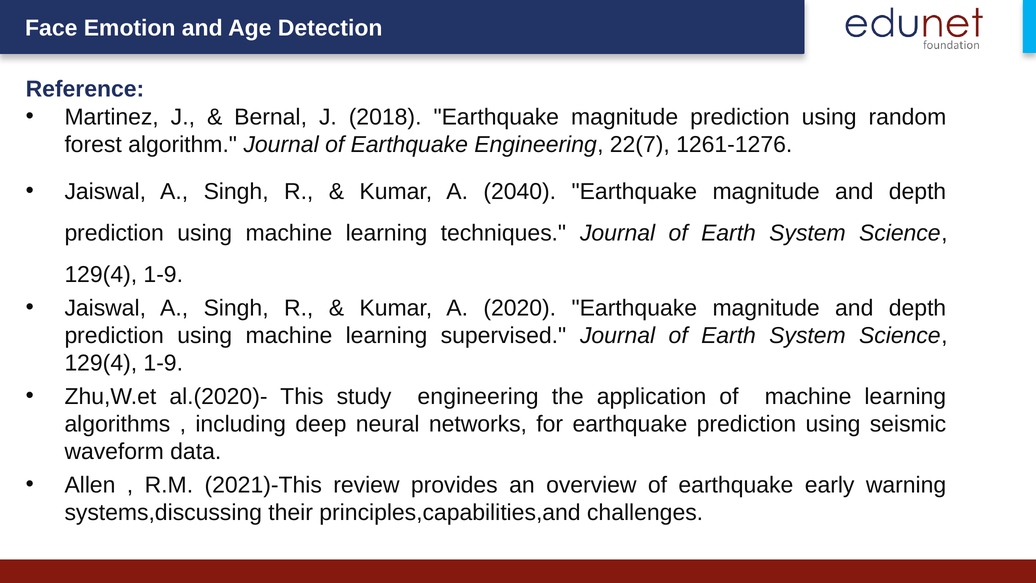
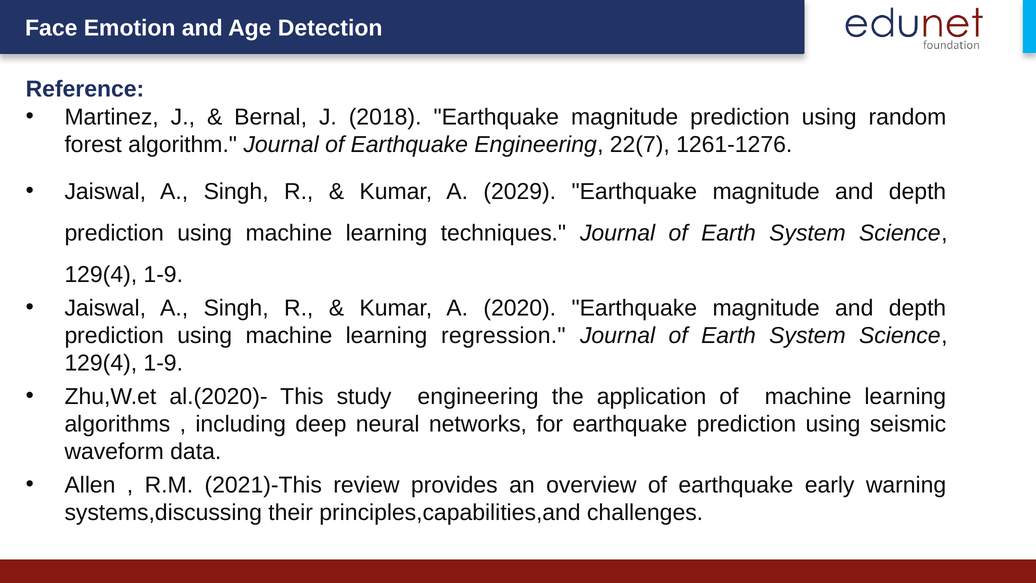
2040: 2040 -> 2029
supervised: supervised -> regression
